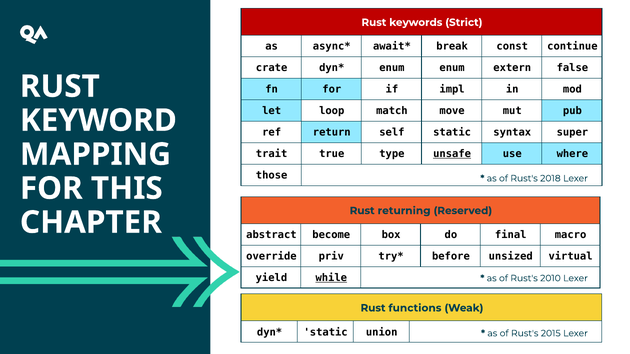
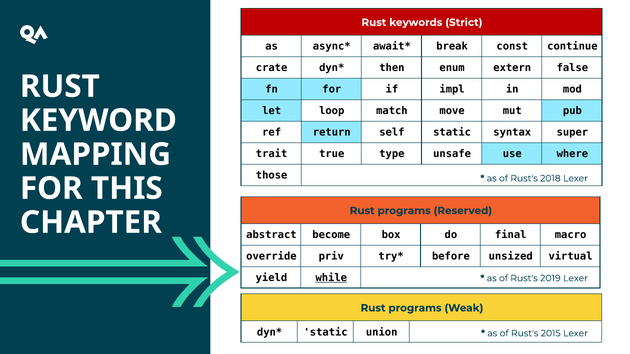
enum at (392, 68): enum -> then
unsafe underline: present -> none
returning at (404, 211): returning -> programs
2010: 2010 -> 2019
functions at (415, 308): functions -> programs
